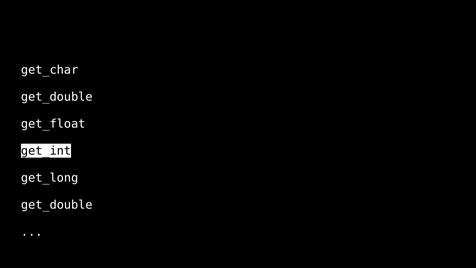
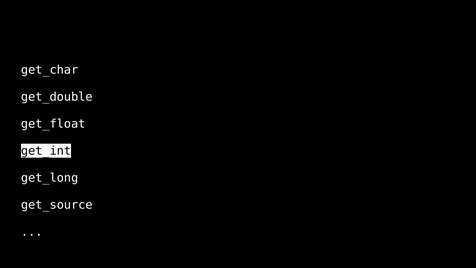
get_double at (57, 205): get_double -> get_source
